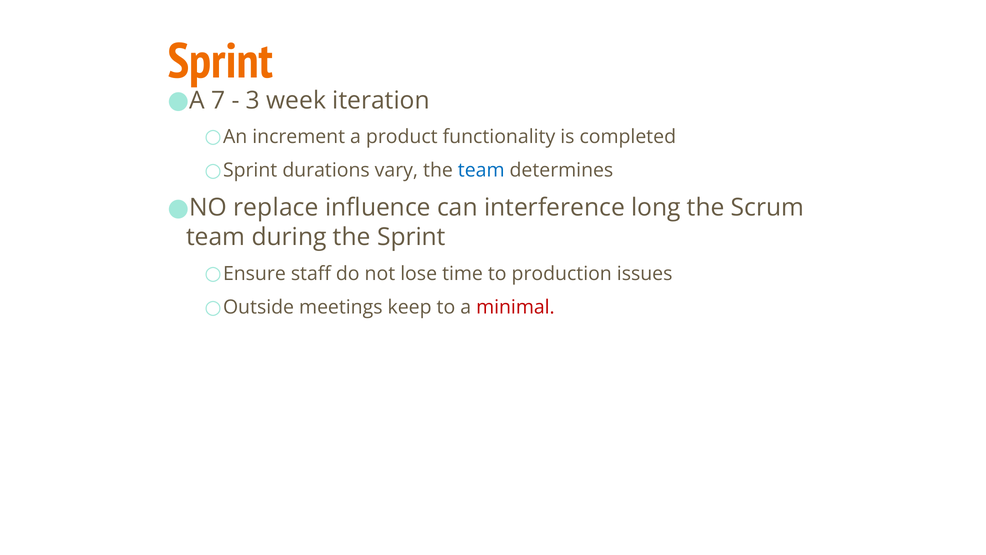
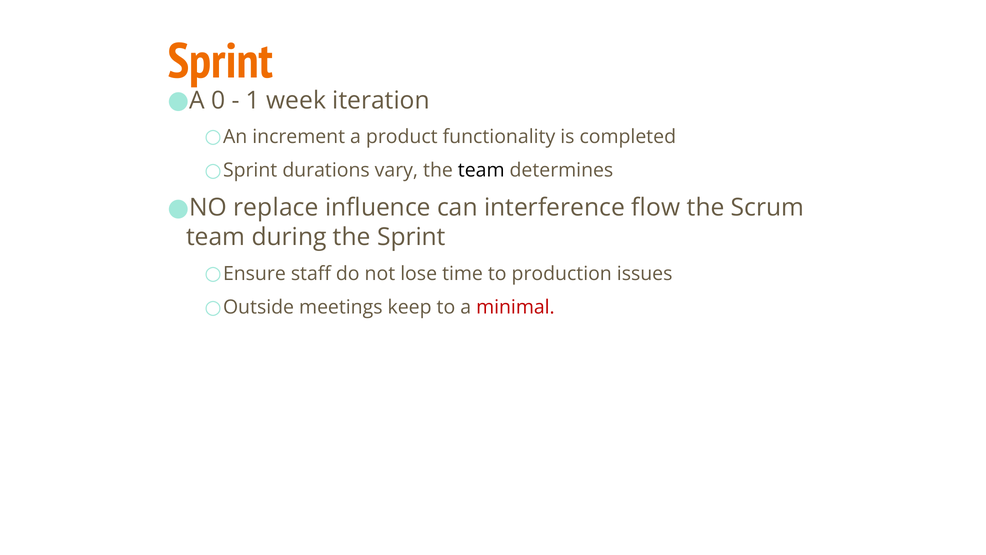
7: 7 -> 0
3: 3 -> 1
team at (481, 170) colour: blue -> black
long: long -> flow
